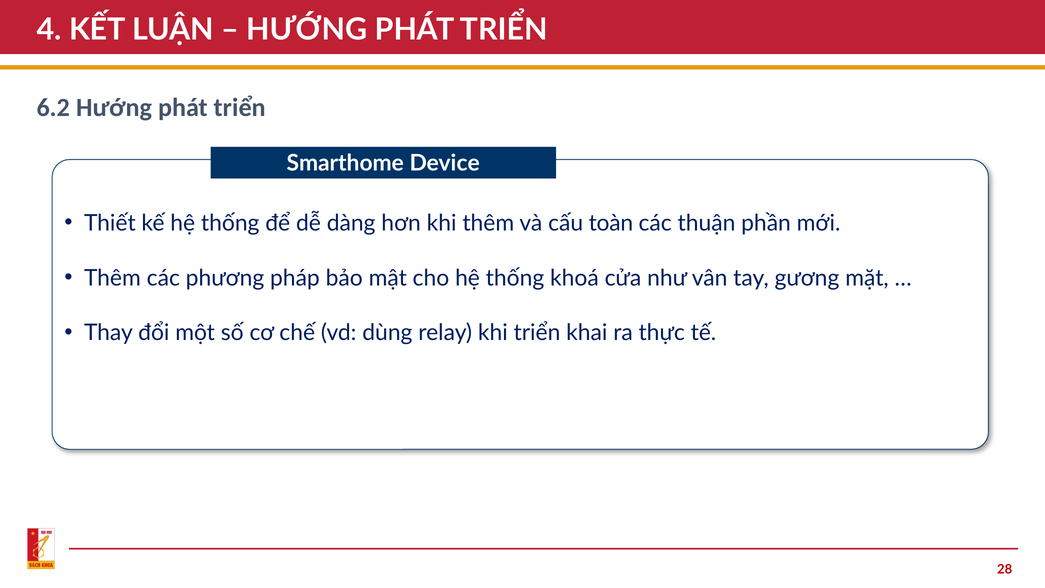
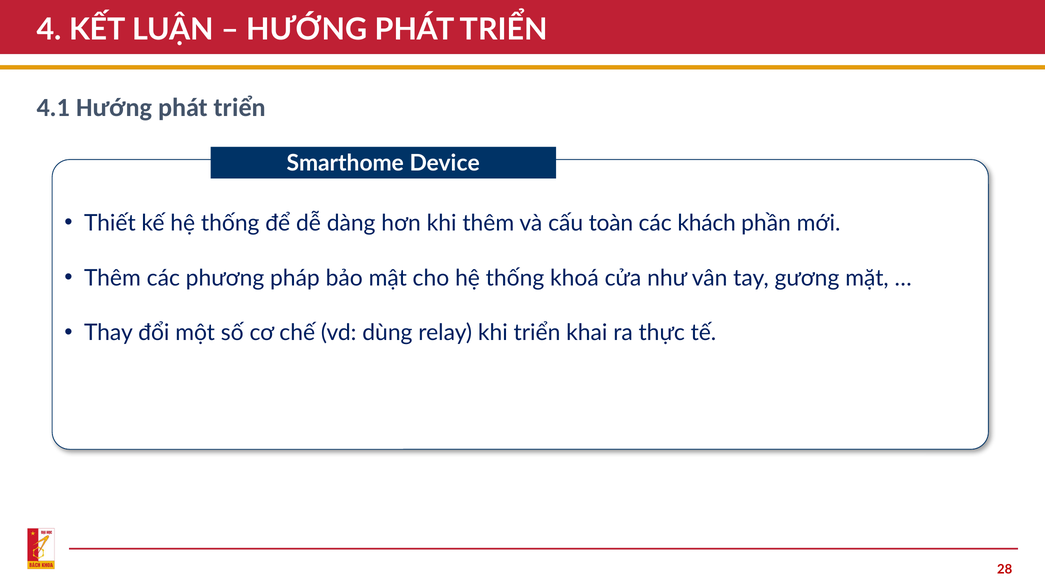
6.2: 6.2 -> 4.1
thuận: thuận -> khách
